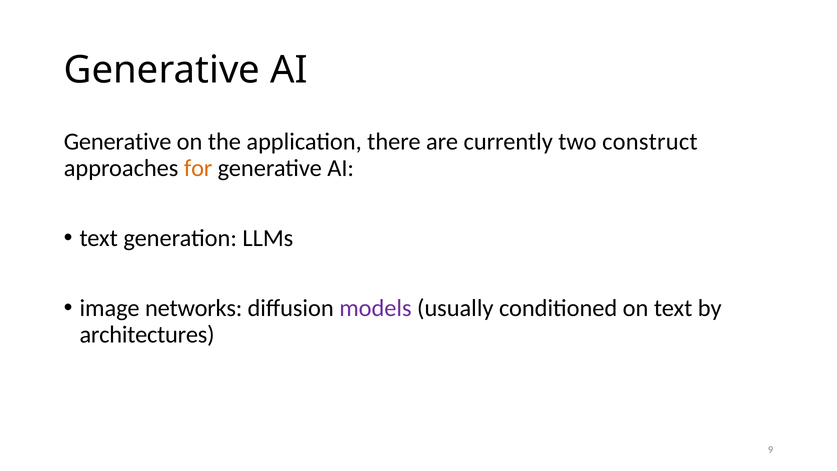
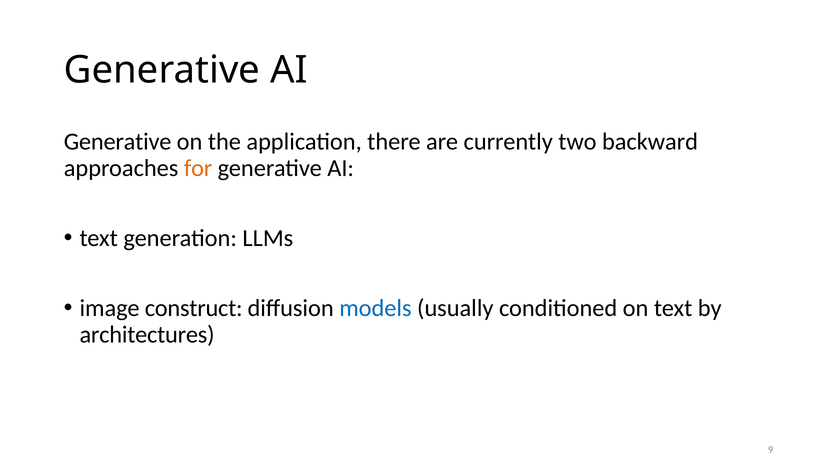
construct: construct -> backward
networks: networks -> construct
models colour: purple -> blue
